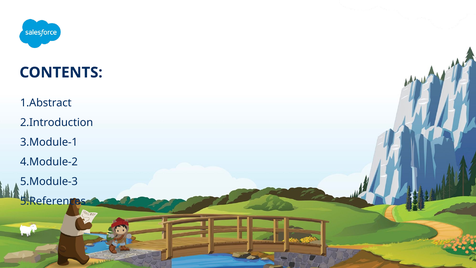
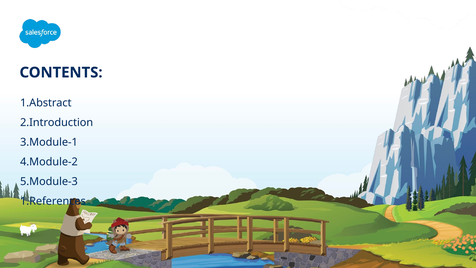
5.References: 5.References -> 1.References
